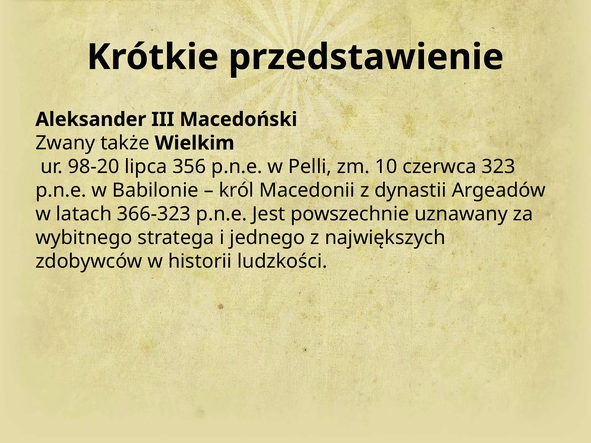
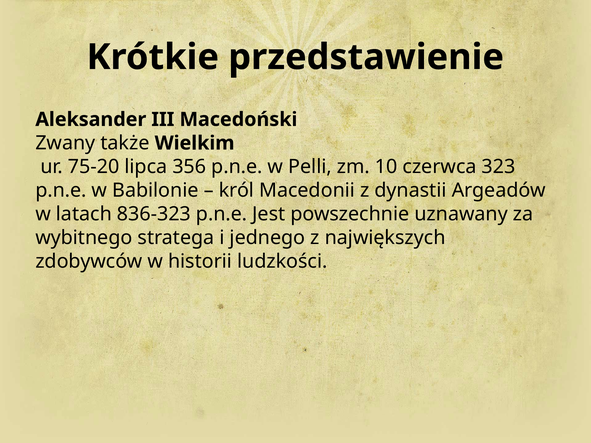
98-20: 98-20 -> 75-20
366-323: 366-323 -> 836-323
